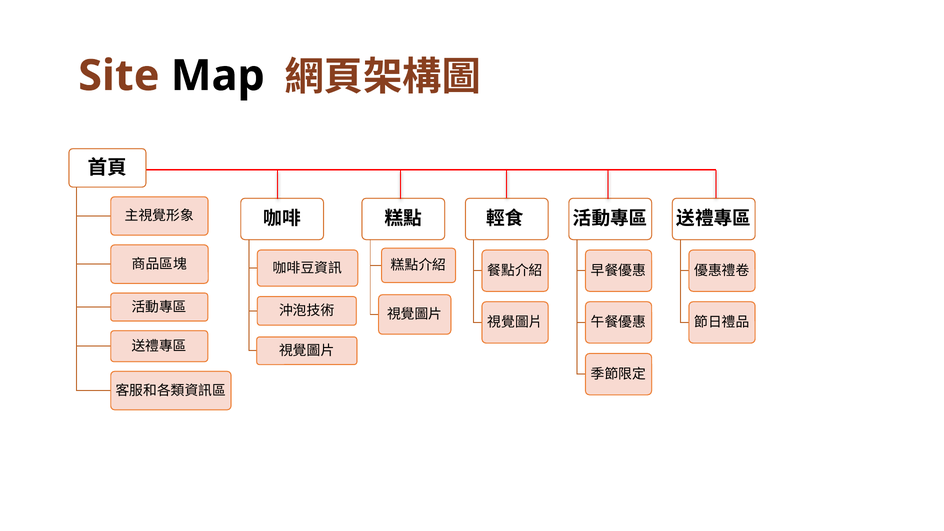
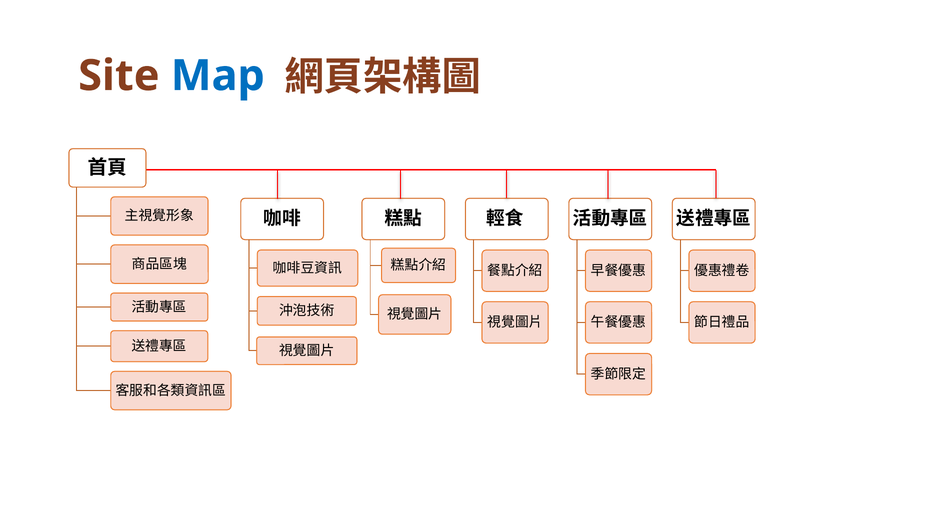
Map colour: black -> blue
